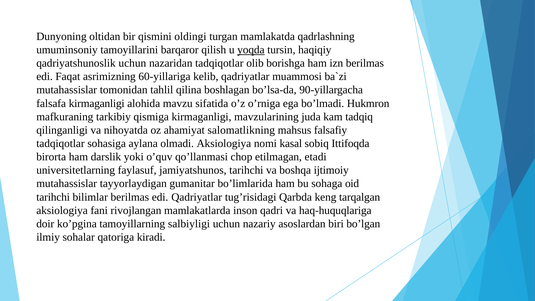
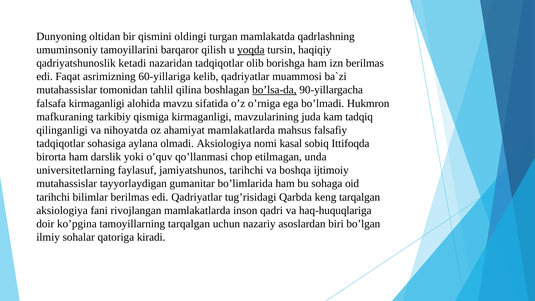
qadriyatshunoslik uchun: uchun -> ketadi
bo’lsa-da underline: none -> present
ahamiyat salomatlikning: salomatlikning -> mamlakatlarda
etadi: etadi -> unda
tamoyillarning salbiyligi: salbiyligi -> tarqalgan
